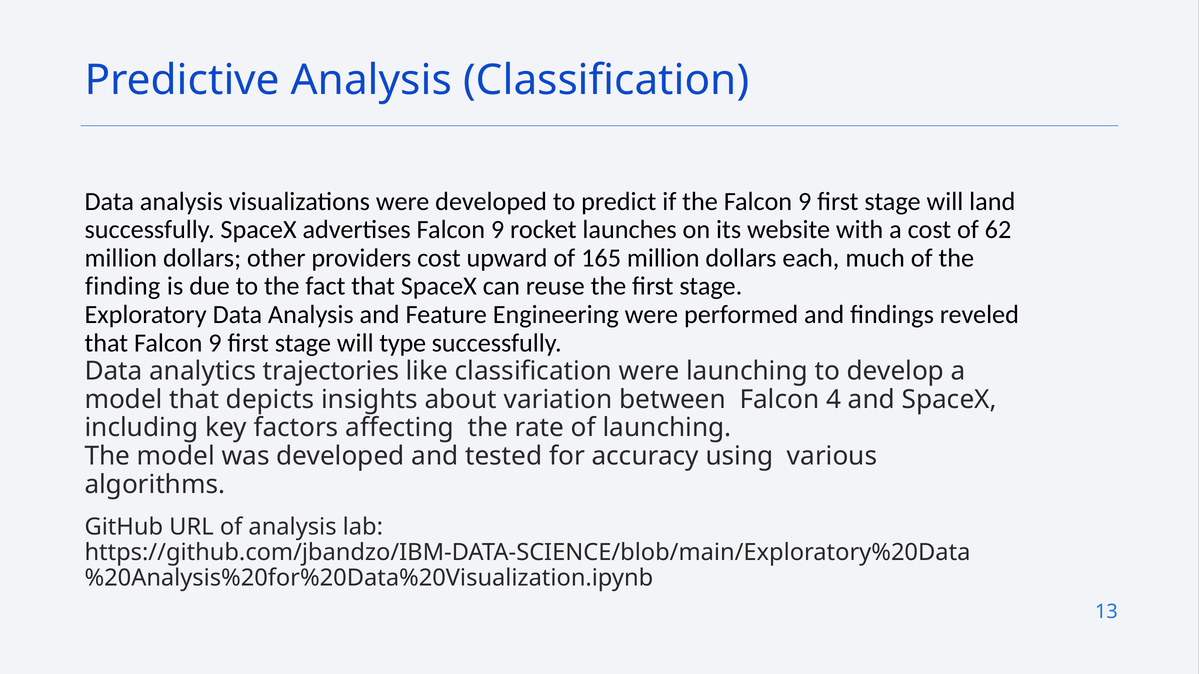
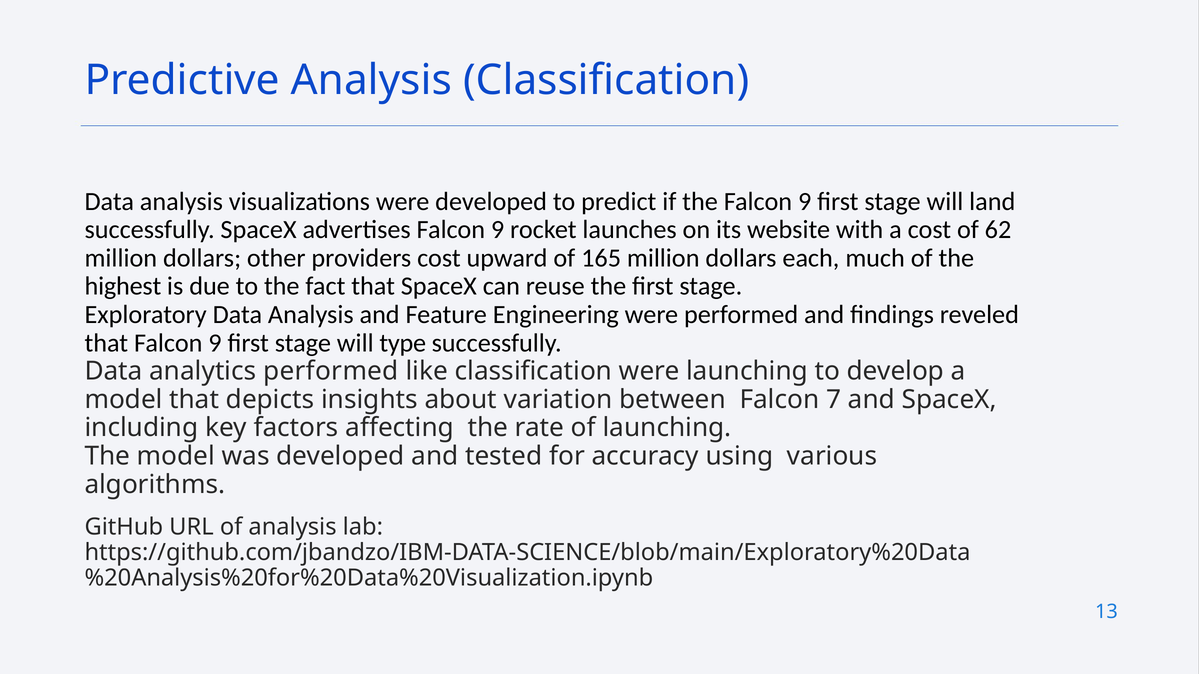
finding: finding -> highest
analytics trajectories: trajectories -> performed
4: 4 -> 7
